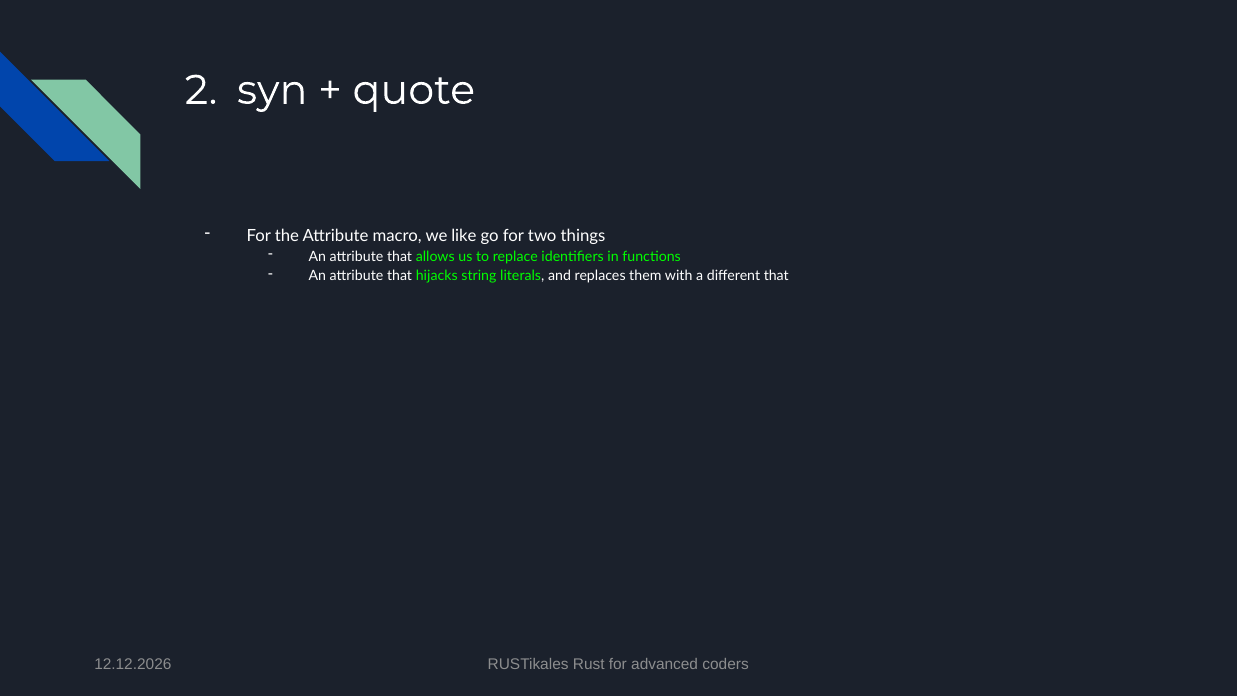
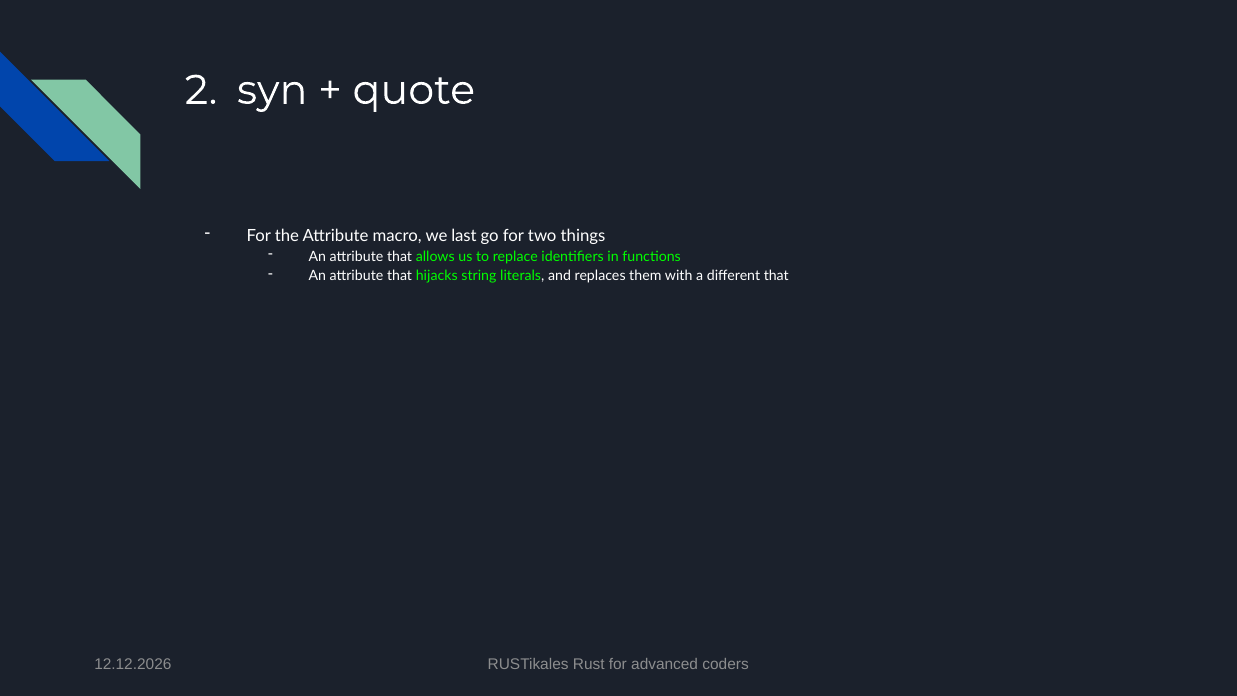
like: like -> last
